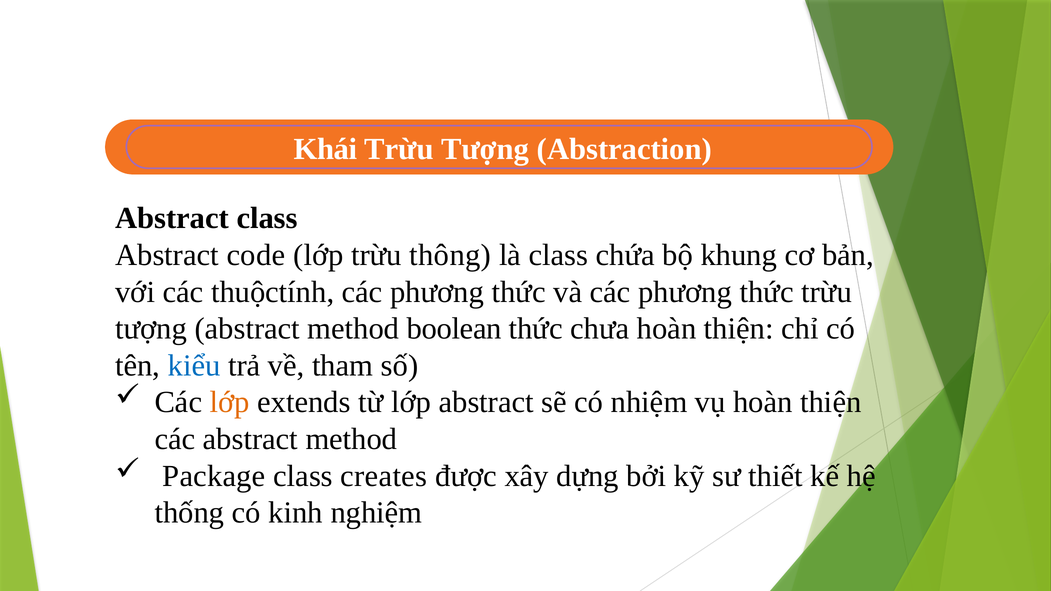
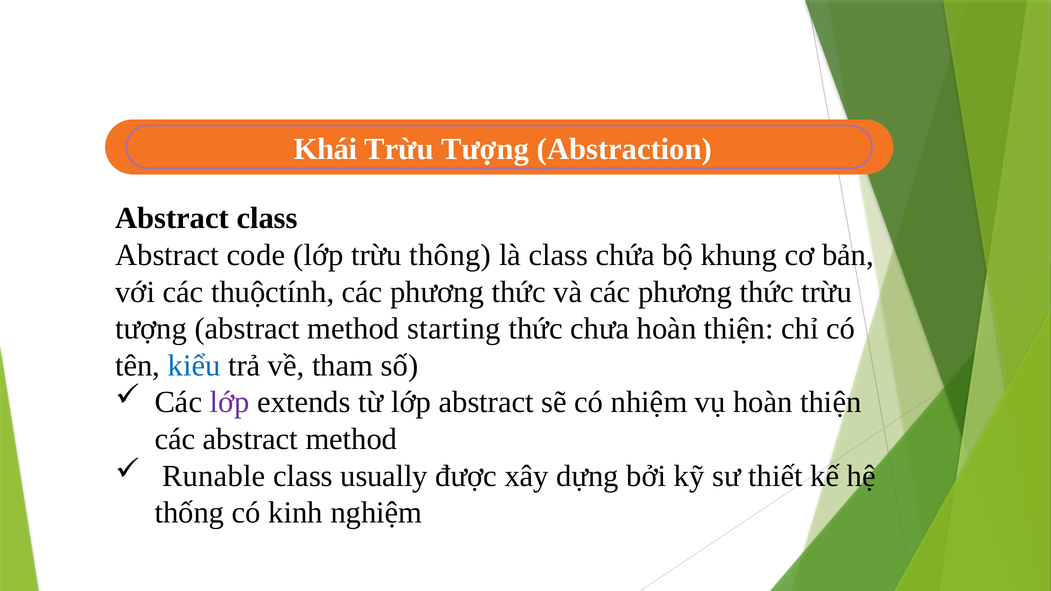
boolean: boolean -> starting
lớp at (230, 402) colour: orange -> purple
Package: Package -> Runable
creates: creates -> usually
